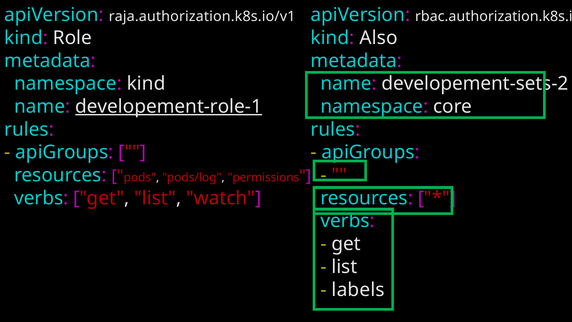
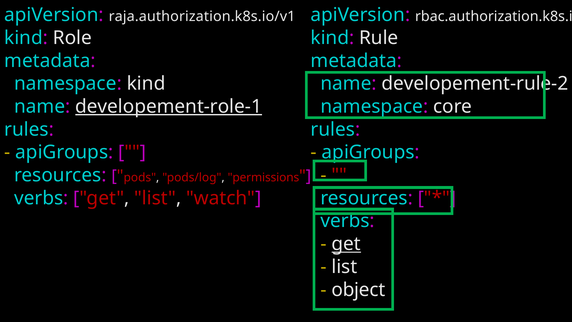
Also: Also -> Rule
developement-sets-2: developement-sets-2 -> developement-rule-2
get at (346, 244) underline: none -> present
labels: labels -> object
